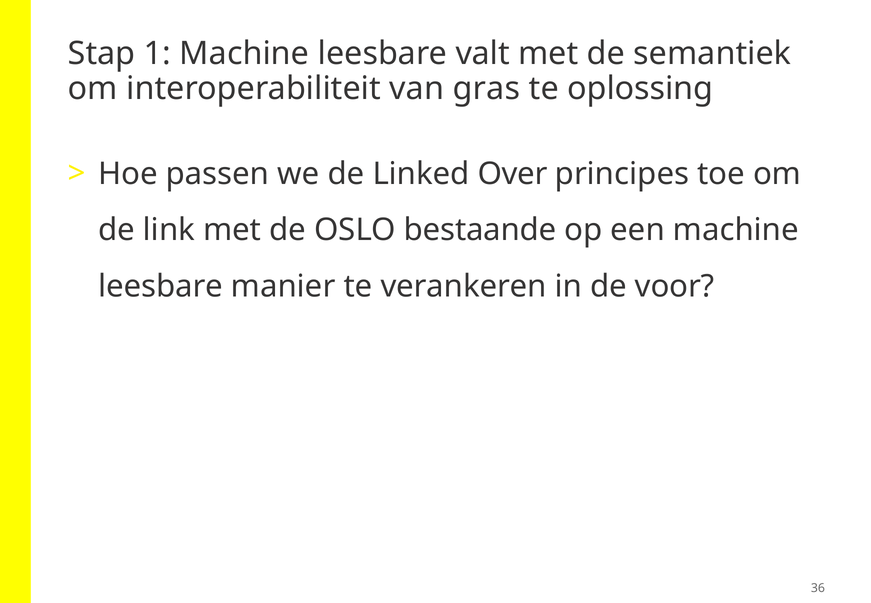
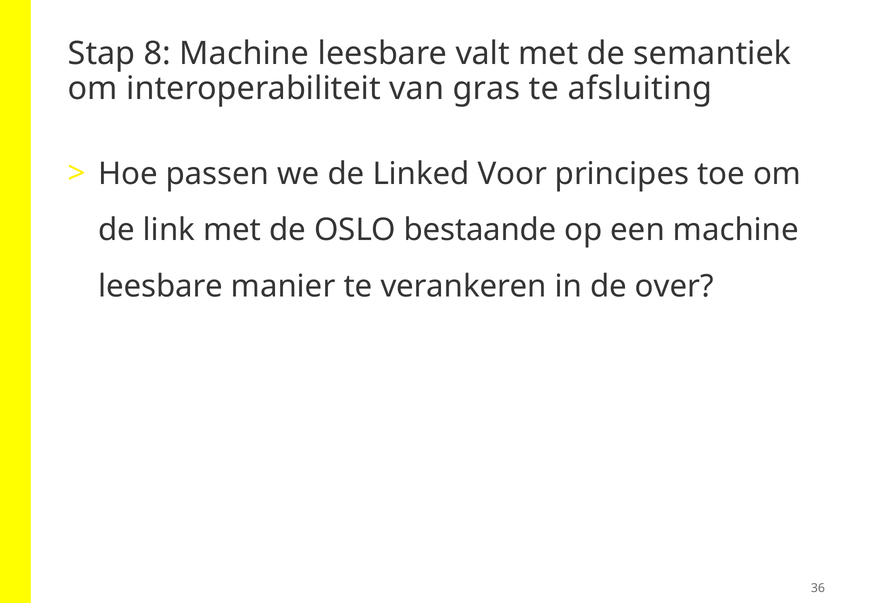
1: 1 -> 8
oplossing: oplossing -> afsluiting
Over: Over -> Voor
voor: voor -> over
